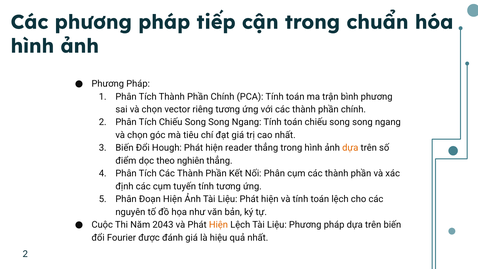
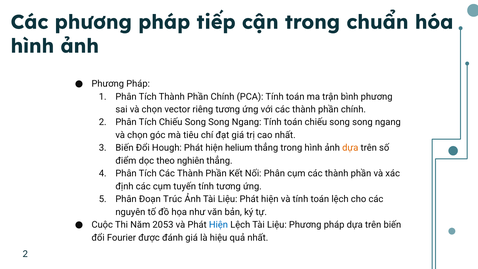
reader: reader -> helium
Đoạn Hiện: Hiện -> Trúc
2043: 2043 -> 2053
Hiện at (218, 225) colour: orange -> blue
